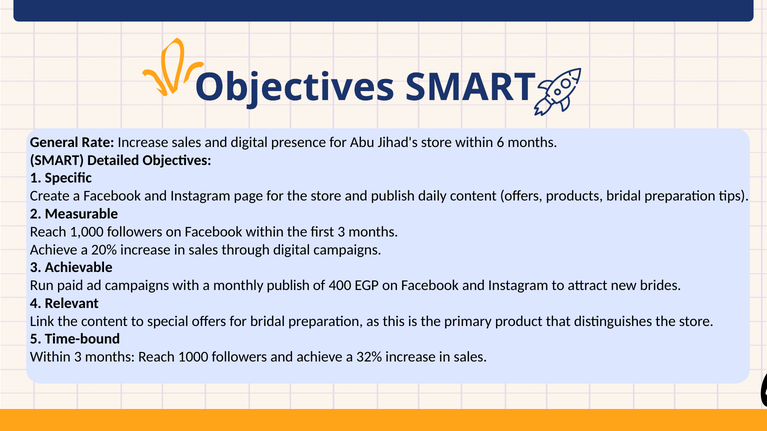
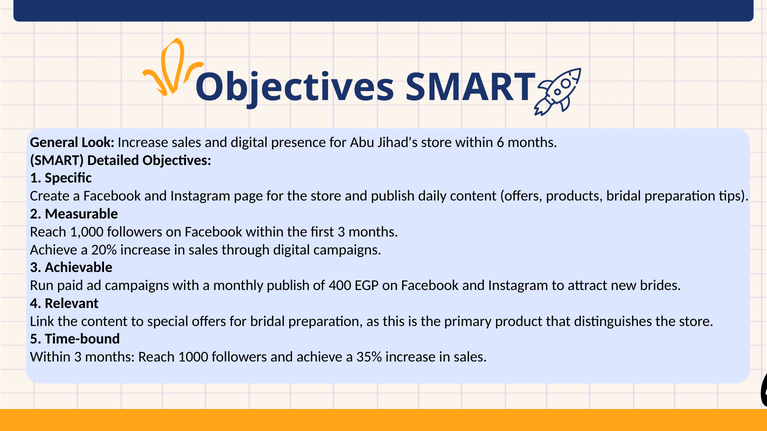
Rate: Rate -> Look
32%: 32% -> 35%
